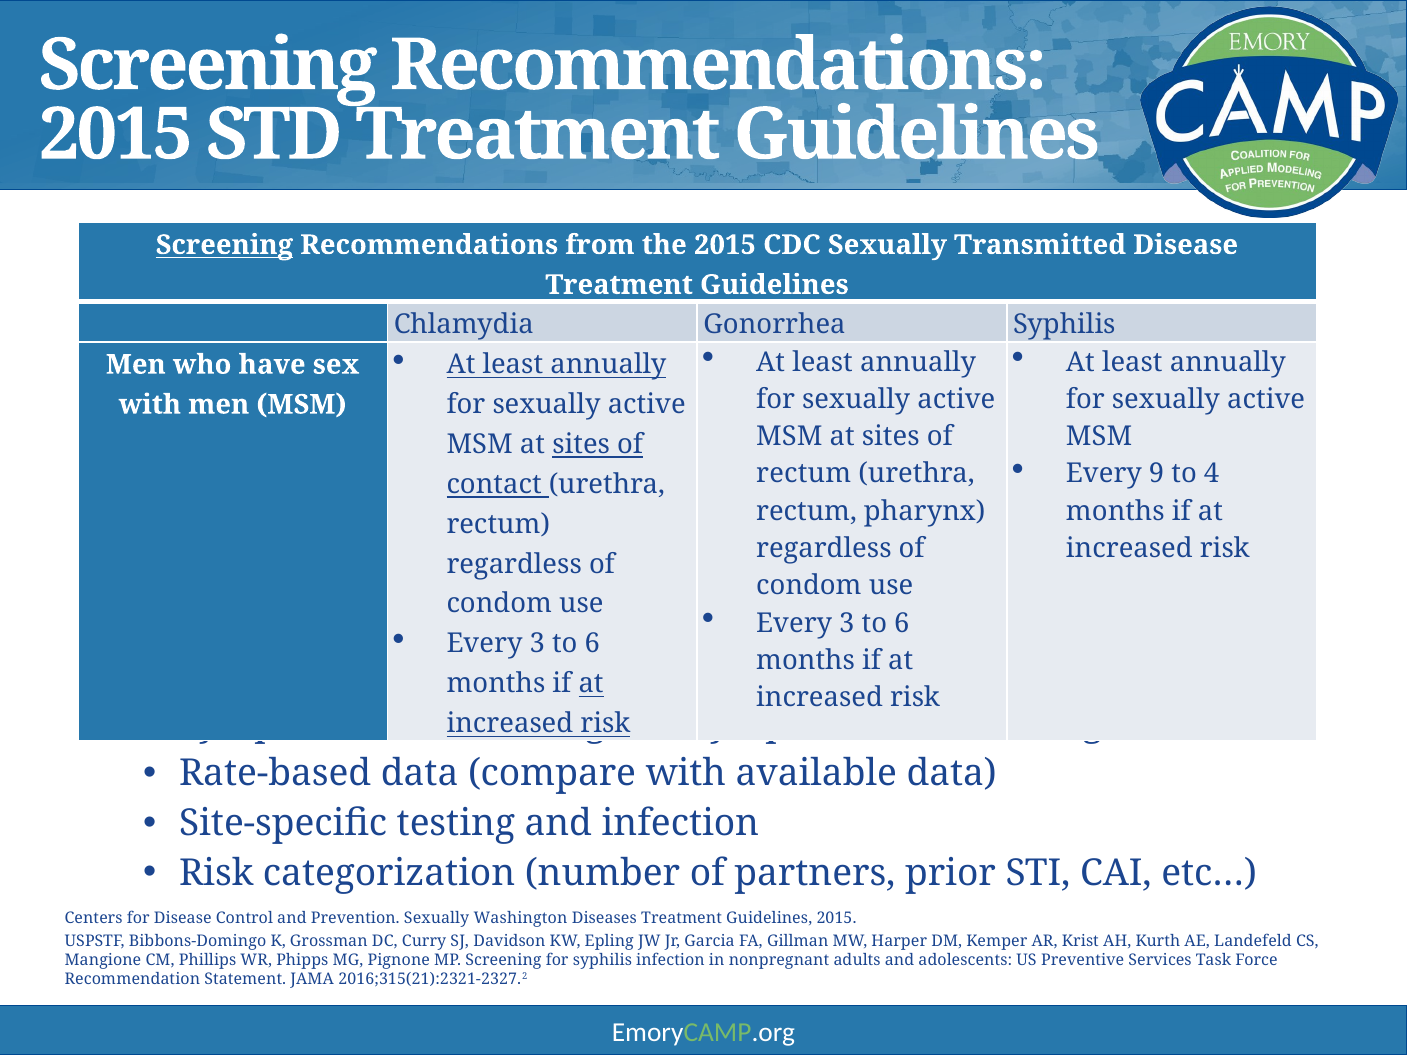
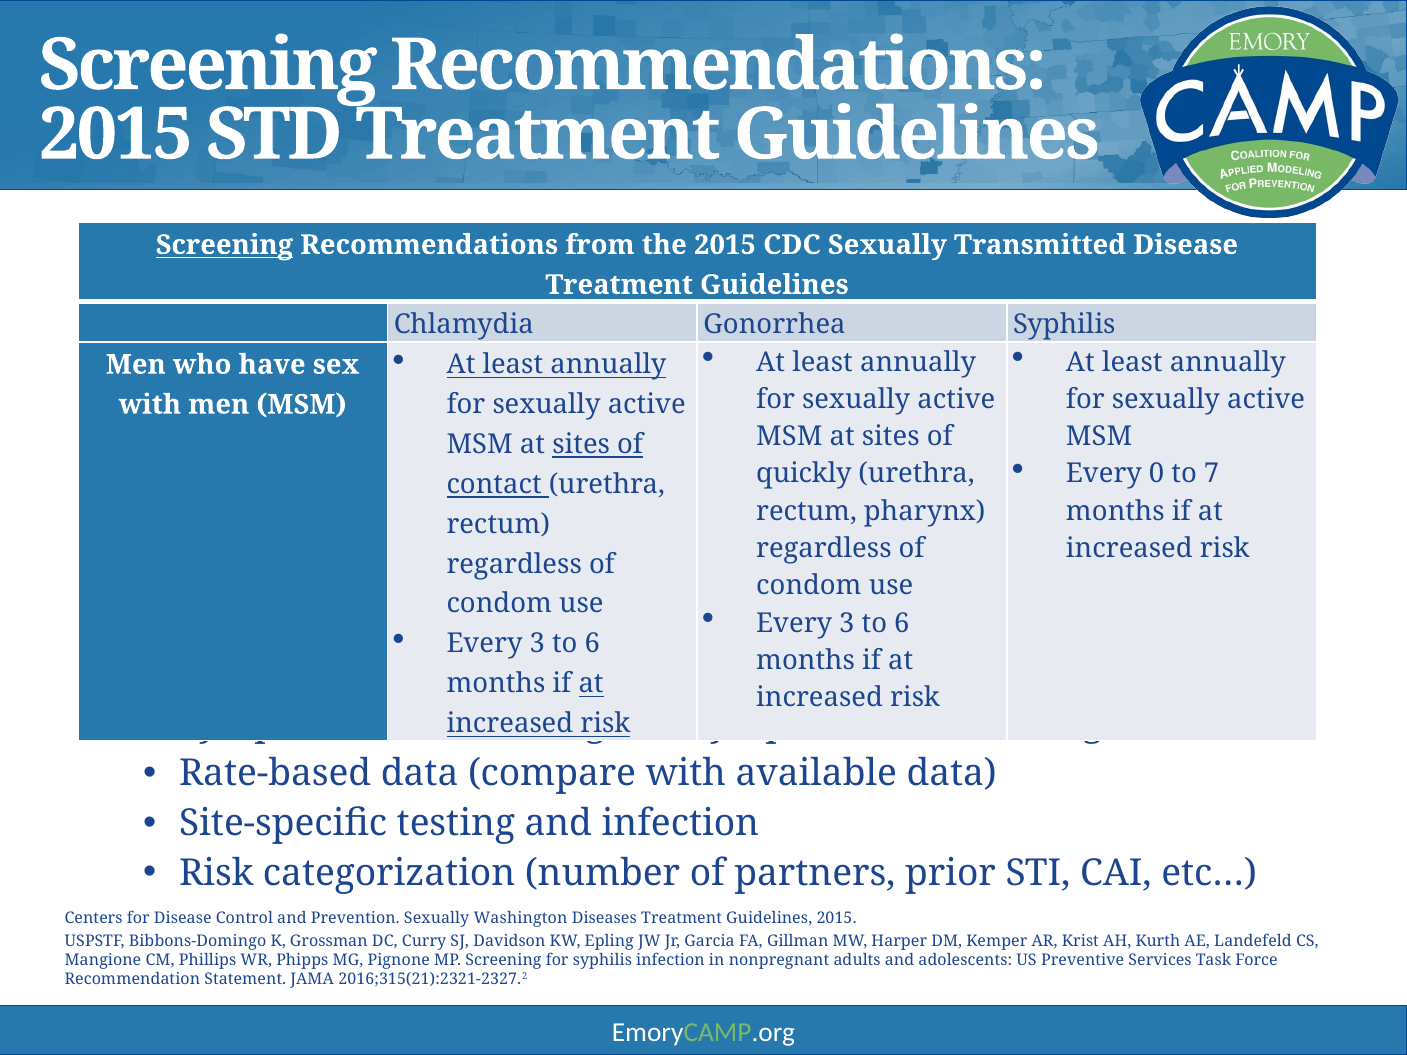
9: 9 -> 0
4: 4 -> 7
rectum at (804, 474): rectum -> quickly
